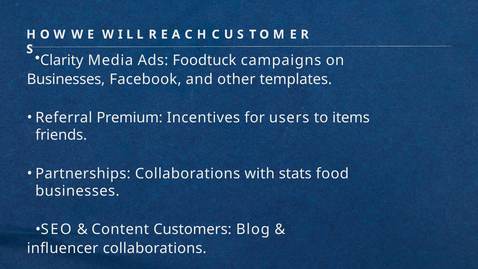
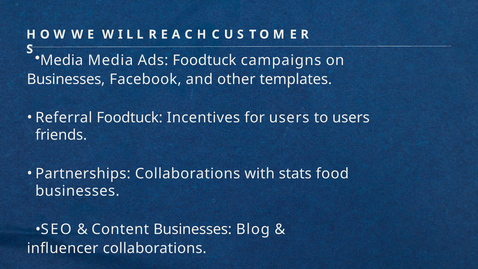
Clarity at (62, 60): Clarity -> Media
Referral Premium: Premium -> Foodtuck
to items: items -> users
Content Customers: Customers -> Businesses
